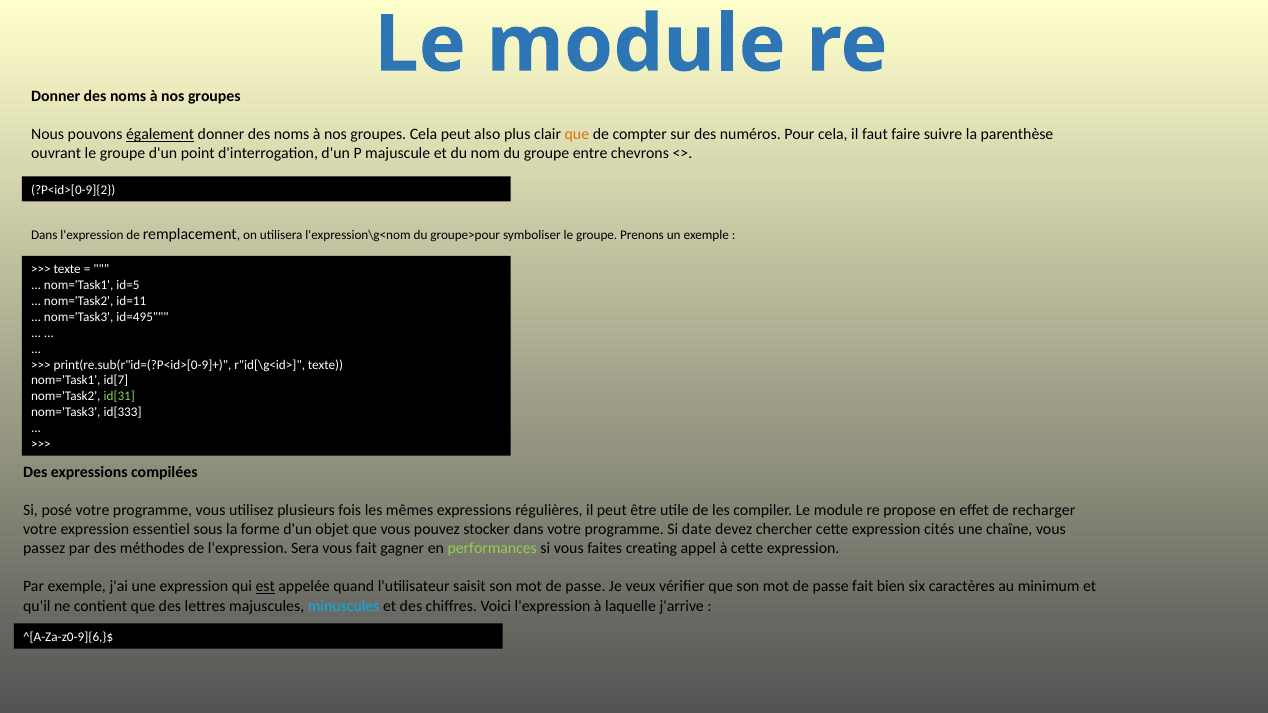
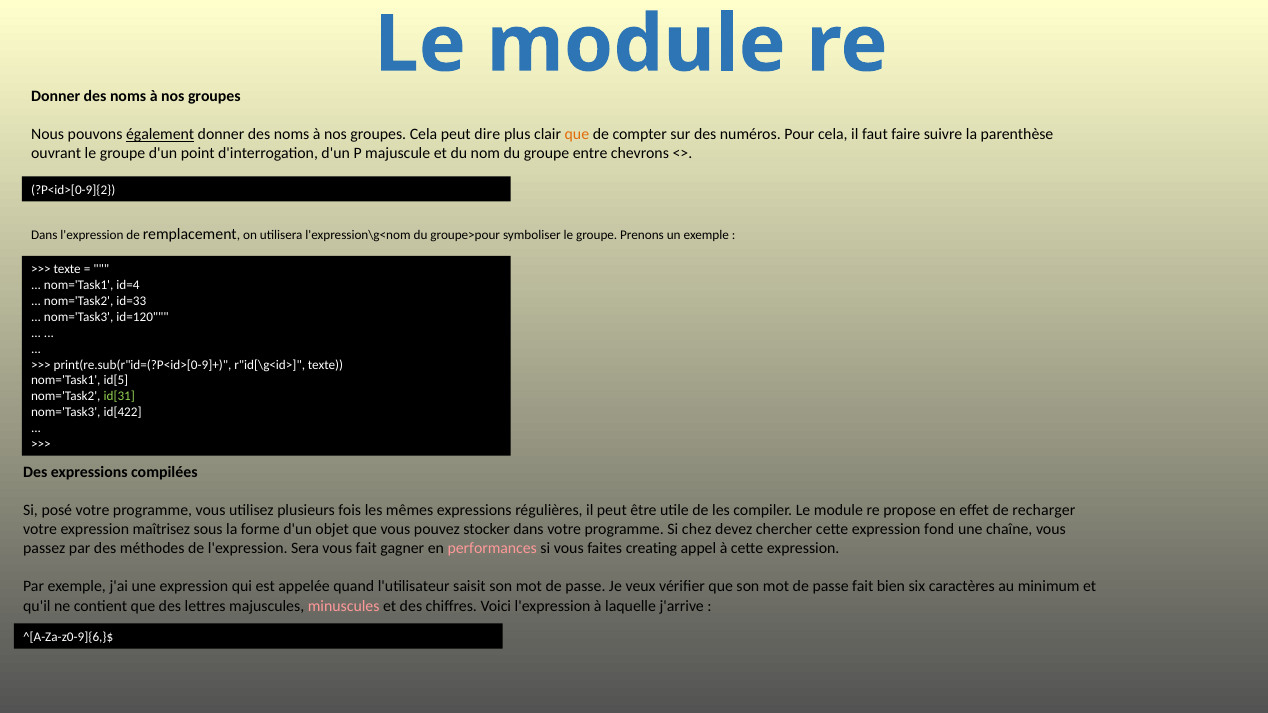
also: also -> dire
id=5: id=5 -> id=4
id=11: id=11 -> id=33
id=495: id=495 -> id=120
id[7: id[7 -> id[5
id[333: id[333 -> id[422
essentiel: essentiel -> maîtrisez
date: date -> chez
cités: cités -> fond
performances colour: light green -> pink
est underline: present -> none
minuscules colour: light blue -> pink
